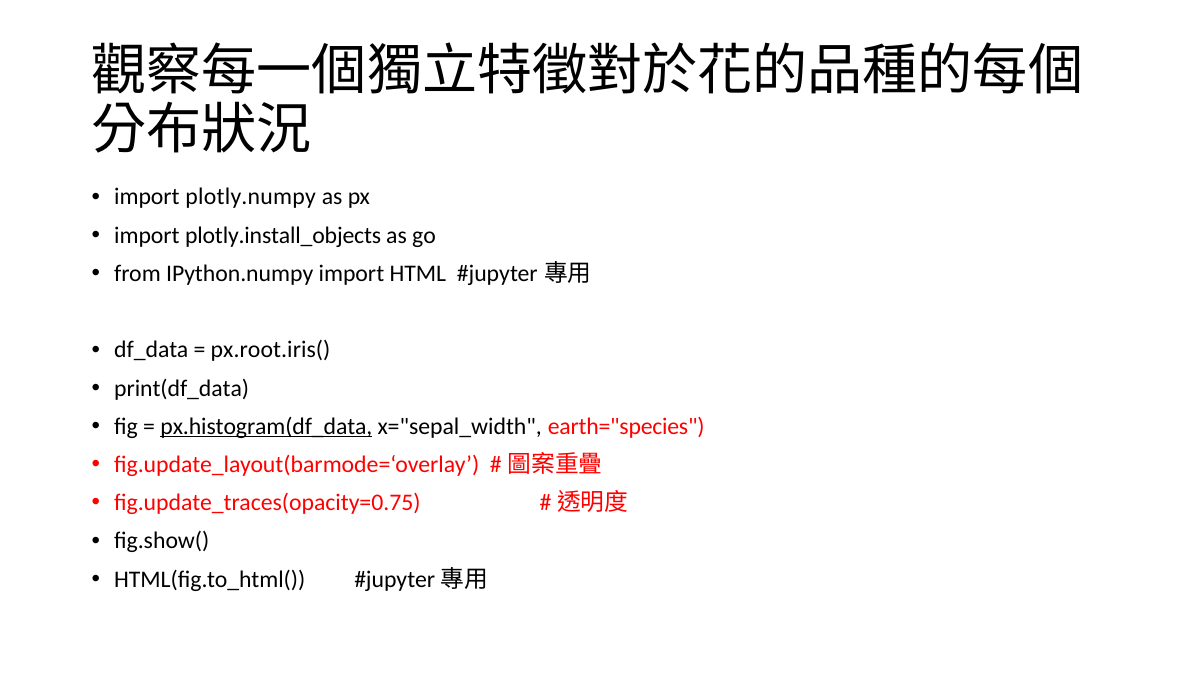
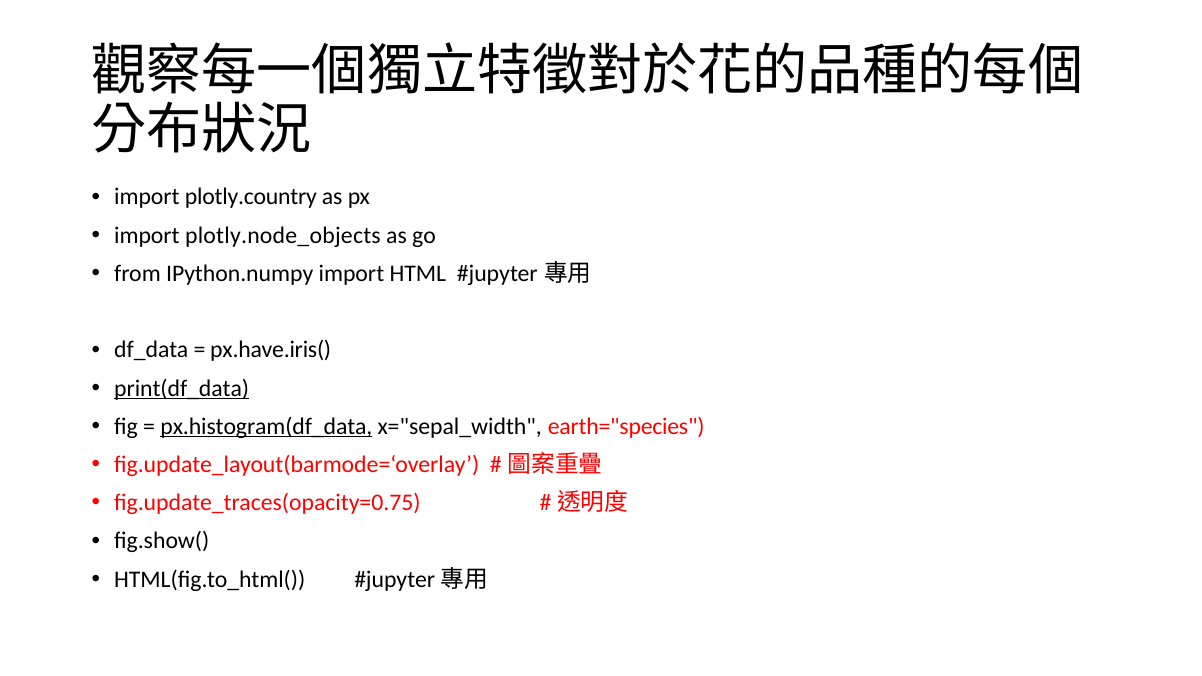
plotly.numpy: plotly.numpy -> plotly.country
plotly.install_objects: plotly.install_objects -> plotly.node_objects
px.root.iris(: px.root.iris( -> px.have.iris(
print(df_data underline: none -> present
